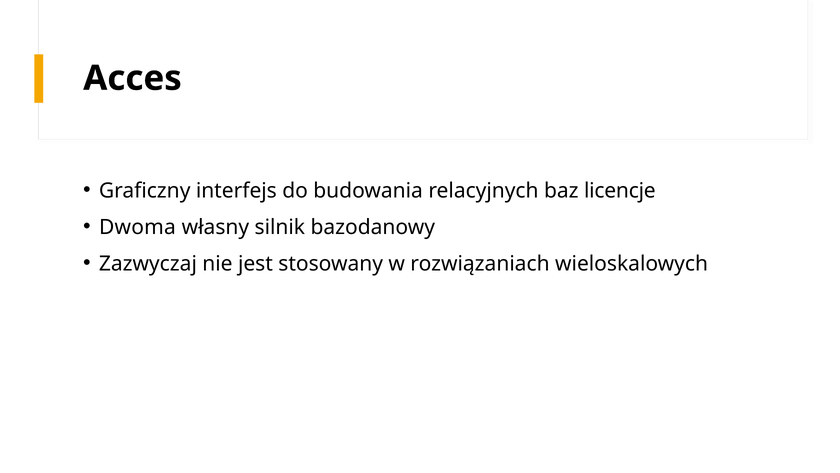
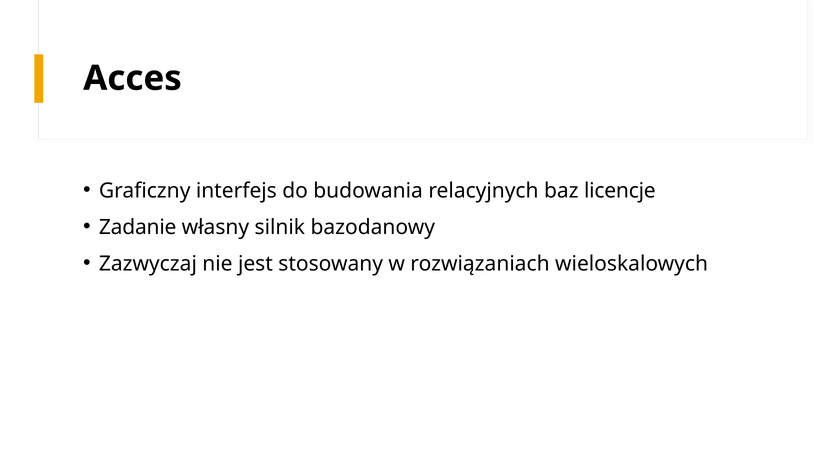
Dwoma: Dwoma -> Zadanie
